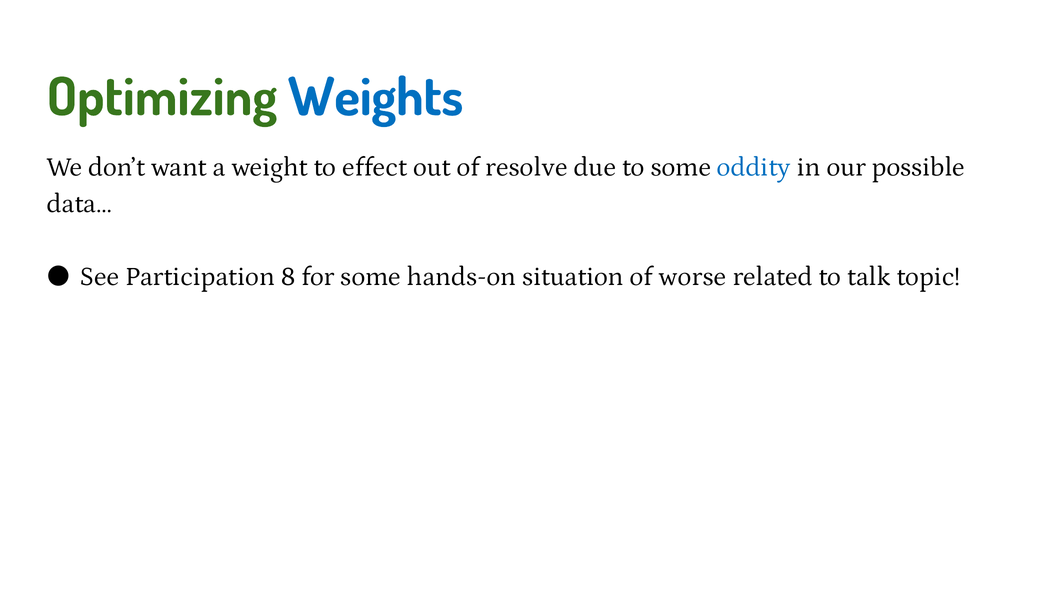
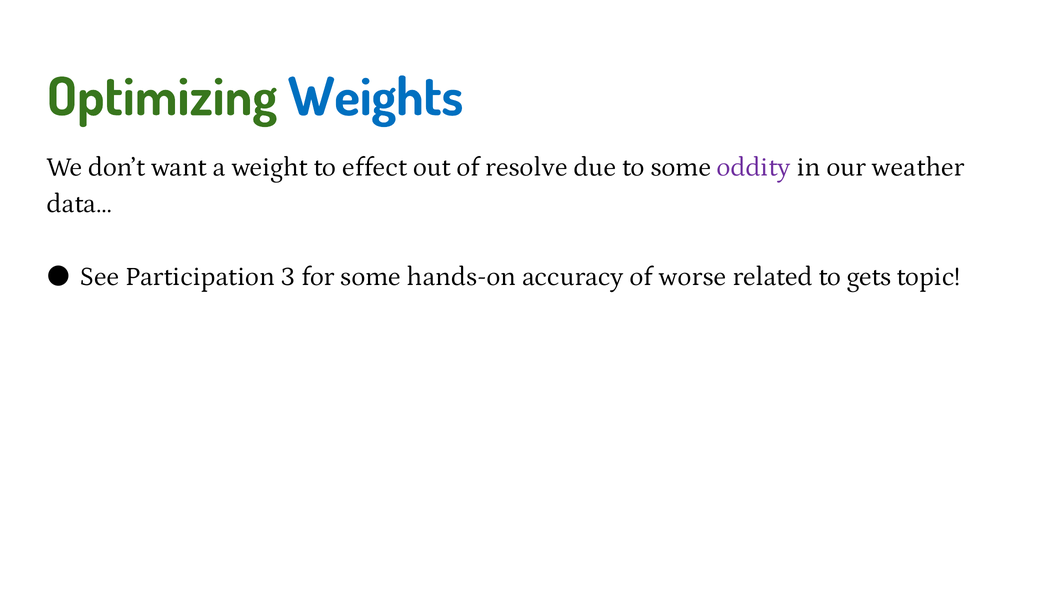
oddity colour: blue -> purple
possible: possible -> weather
8: 8 -> 3
situation: situation -> accuracy
talk: talk -> gets
